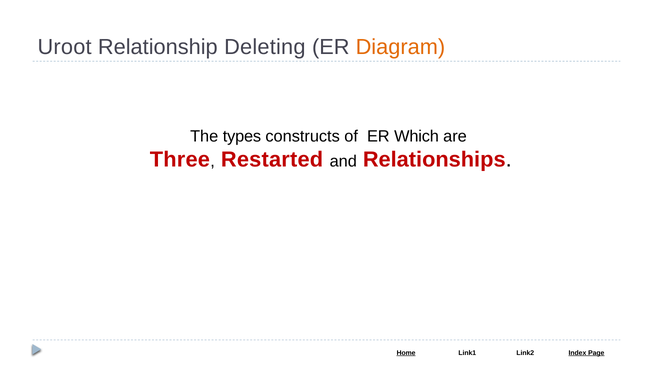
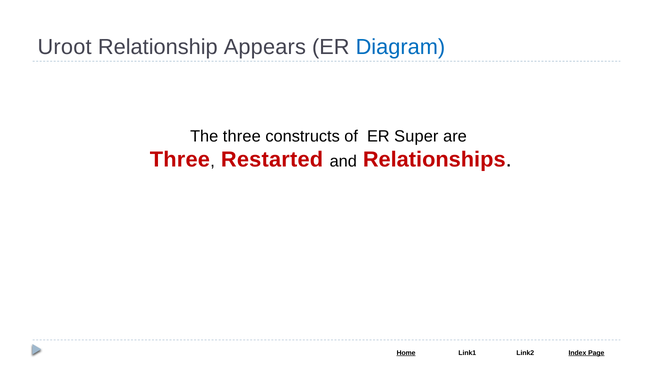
Deleting: Deleting -> Appears
Diagram colour: orange -> blue
The types: types -> three
Which: Which -> Super
